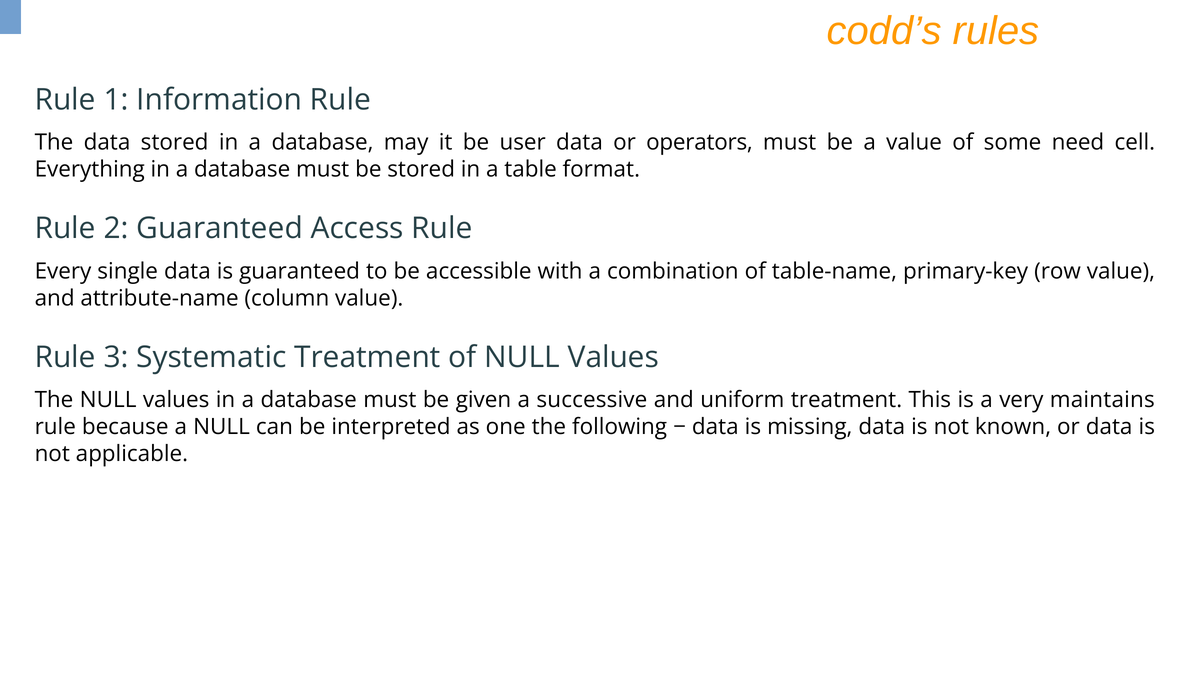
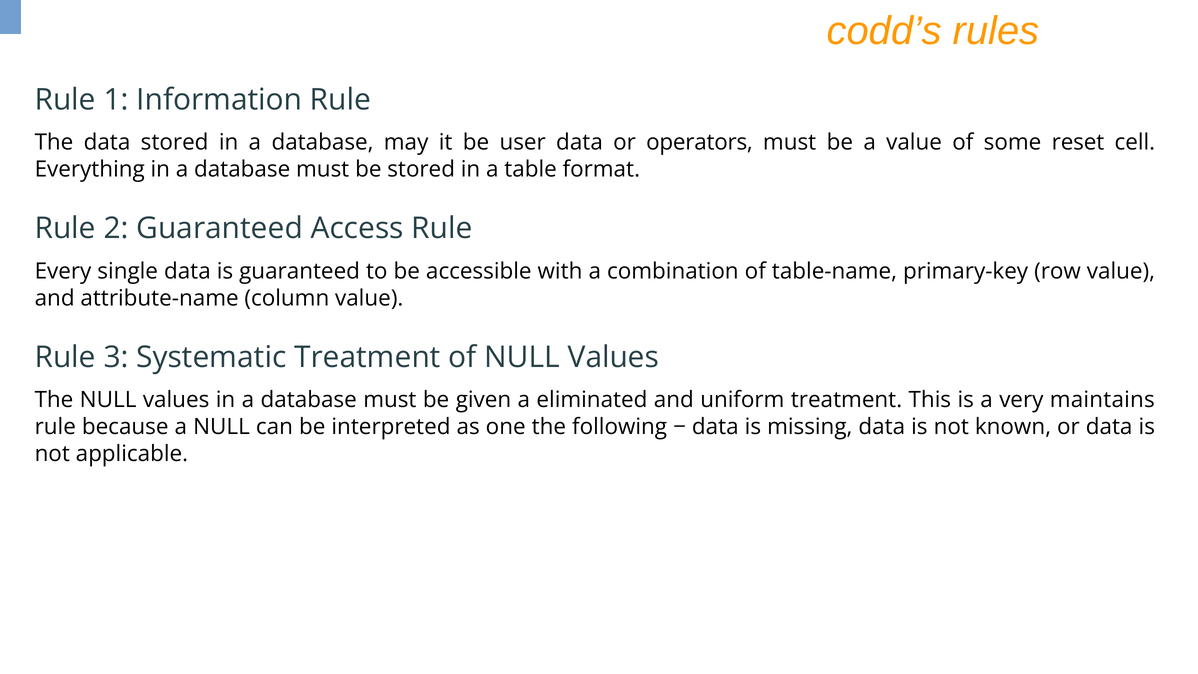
need: need -> reset
successive: successive -> eliminated
